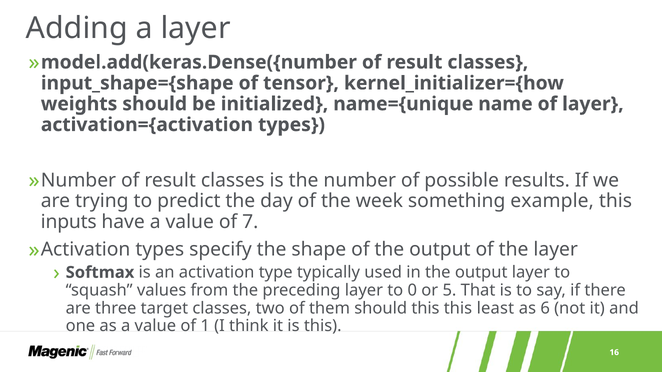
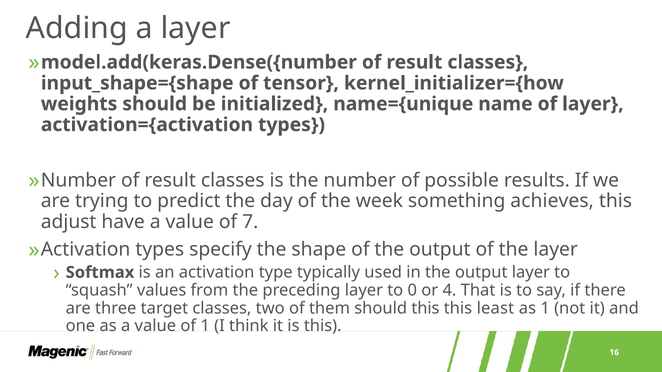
example: example -> achieves
inputs: inputs -> adjust
5: 5 -> 4
as 6: 6 -> 1
